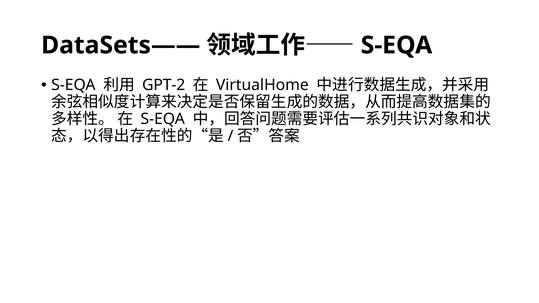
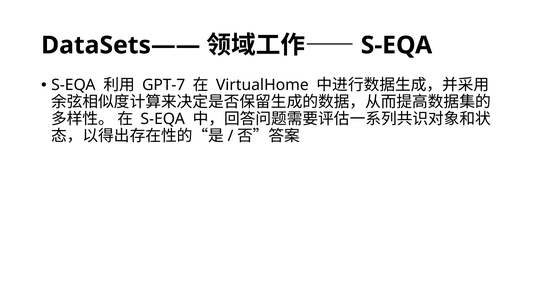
GPT-2: GPT-2 -> GPT-7
